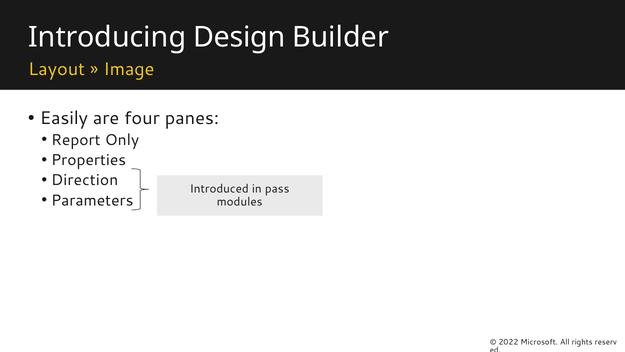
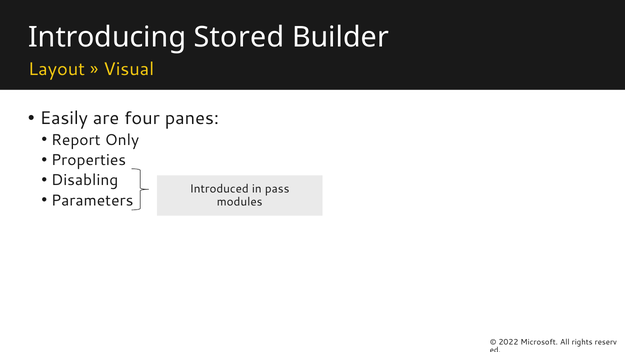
Design: Design -> Stored
Image: Image -> Visual
Direction: Direction -> Disabling
